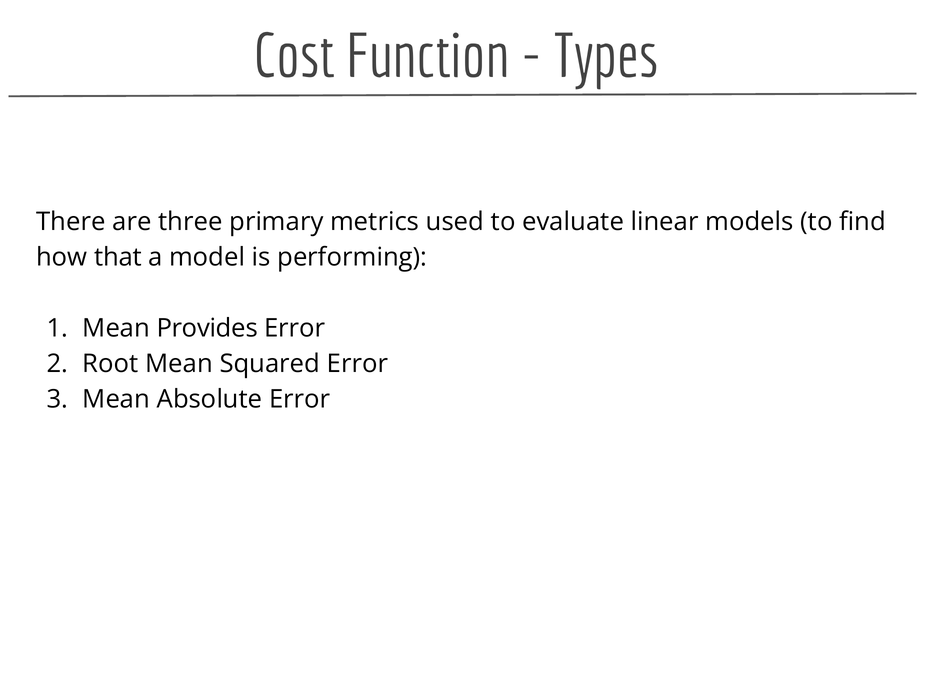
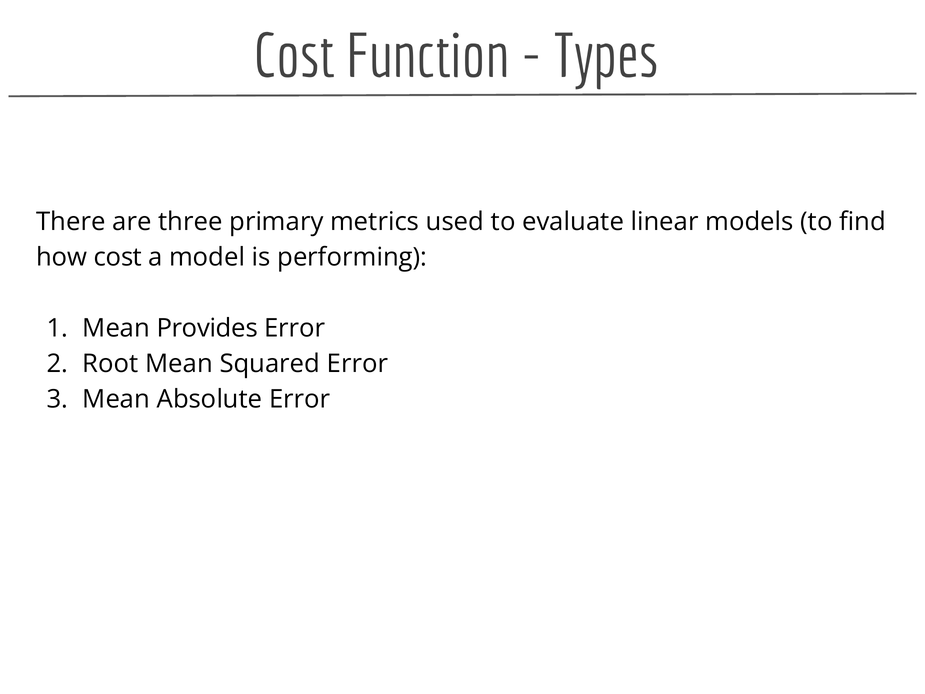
how that: that -> cost
